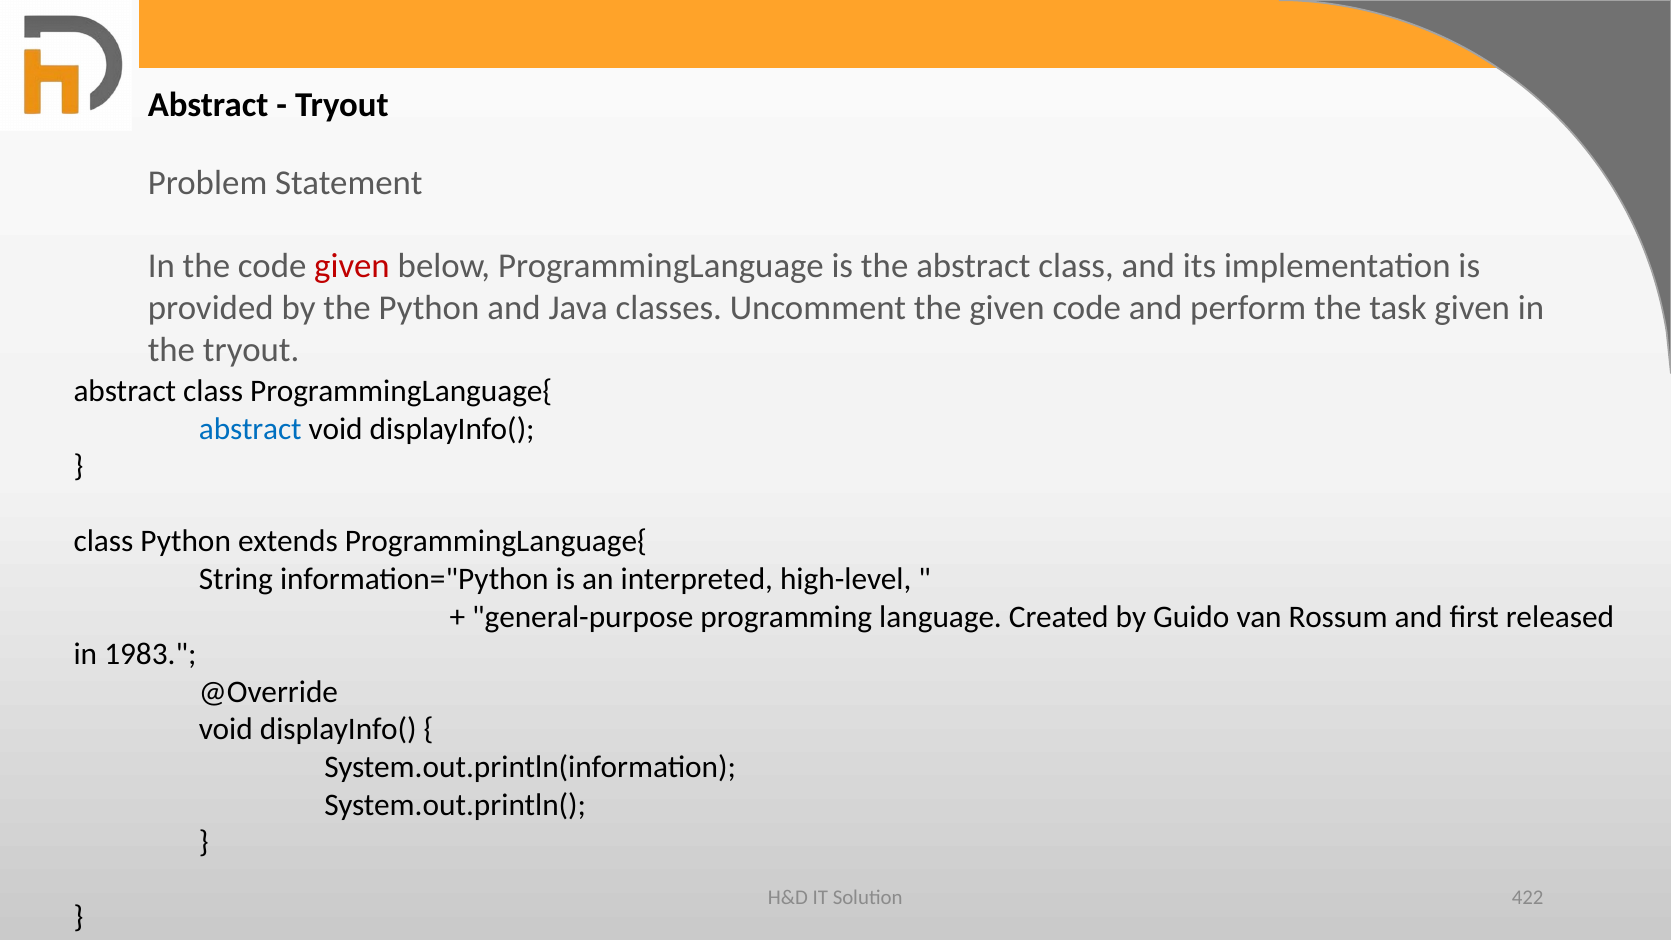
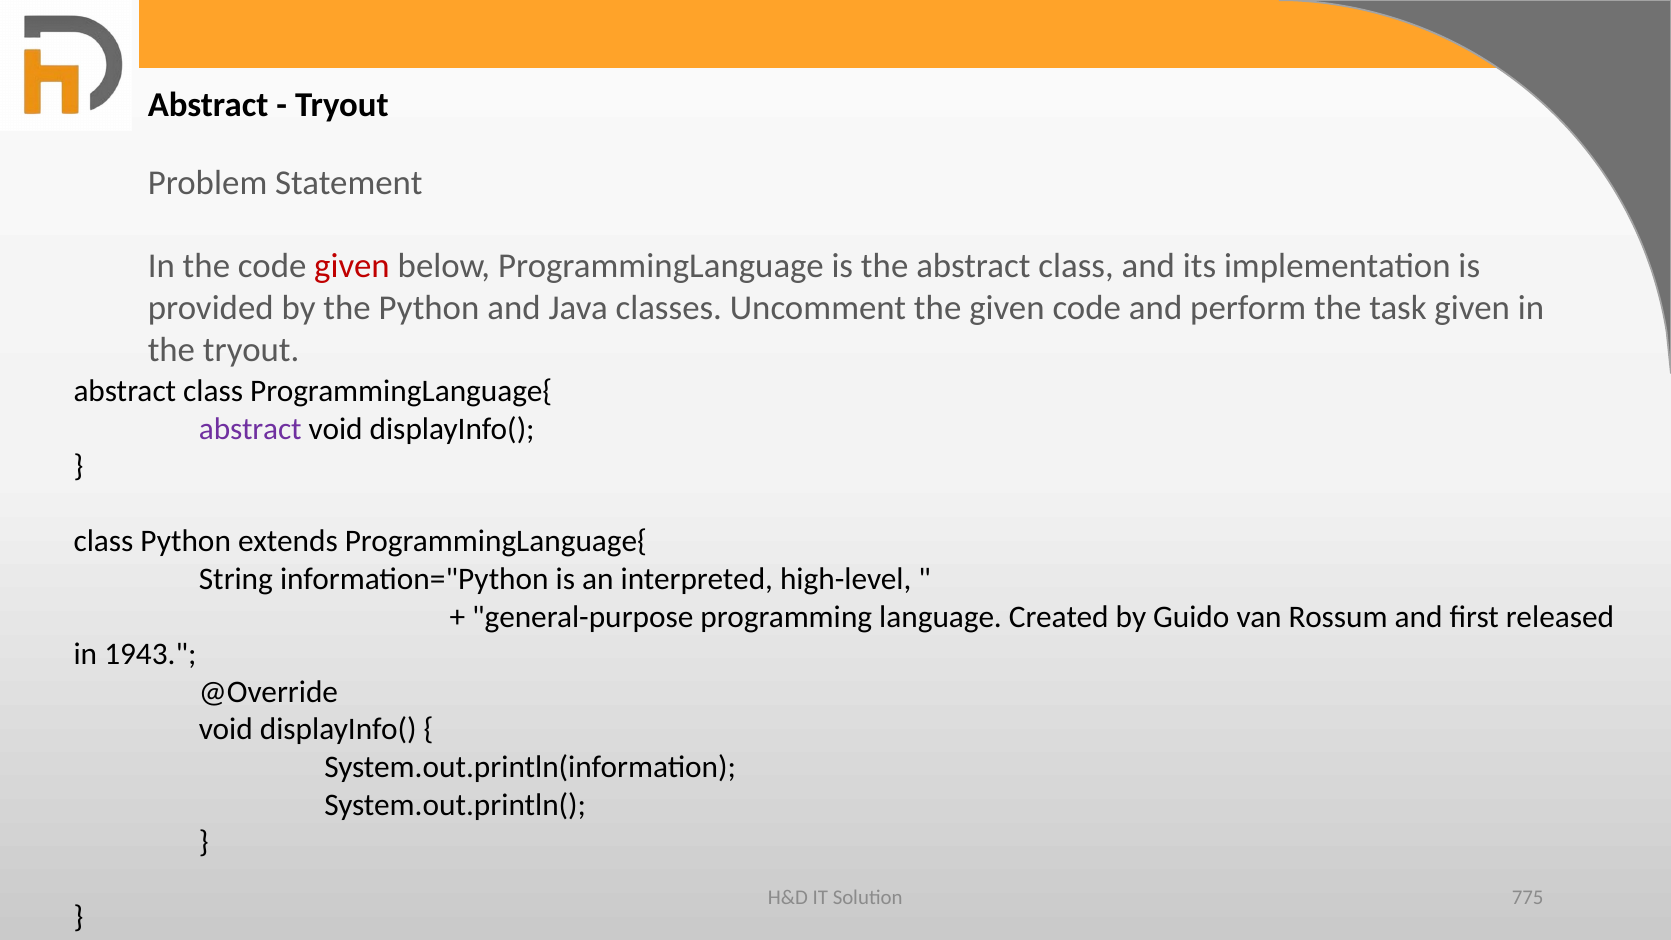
abstract at (250, 429) colour: blue -> purple
1983: 1983 -> 1943
422: 422 -> 775
